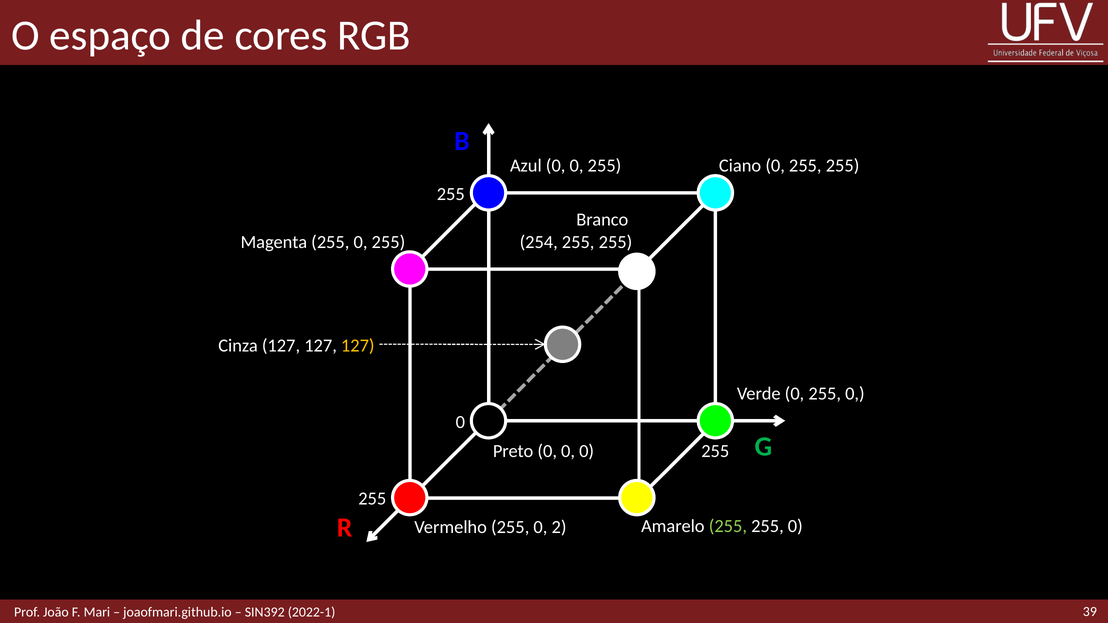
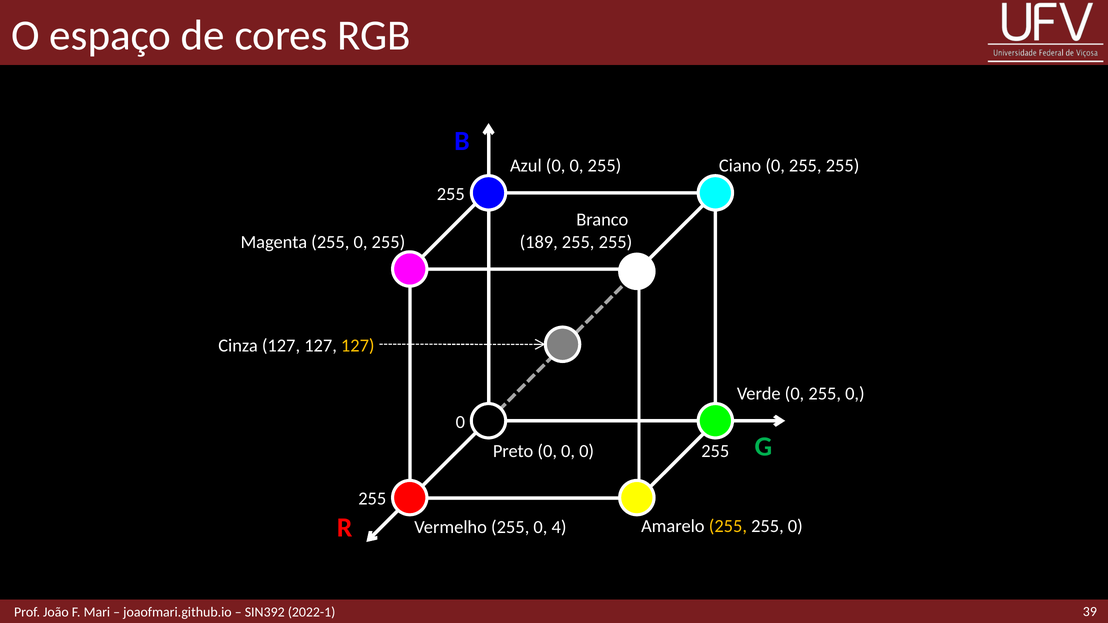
254: 254 -> 189
2: 2 -> 4
255 at (728, 526) colour: light green -> yellow
